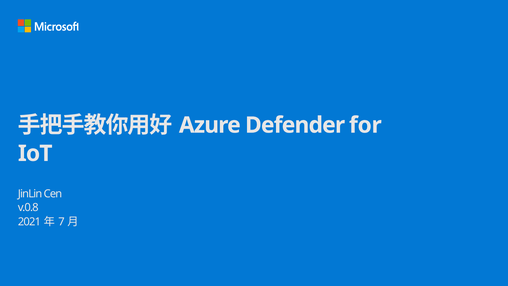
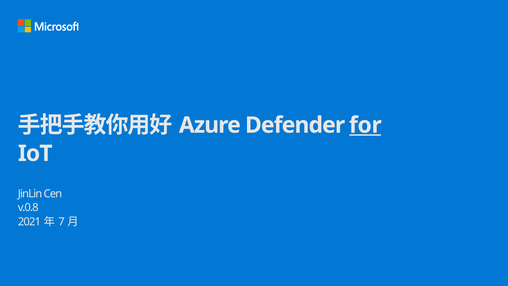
for underline: none -> present
